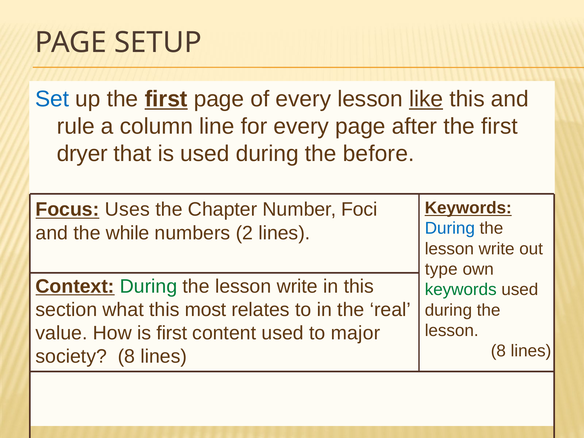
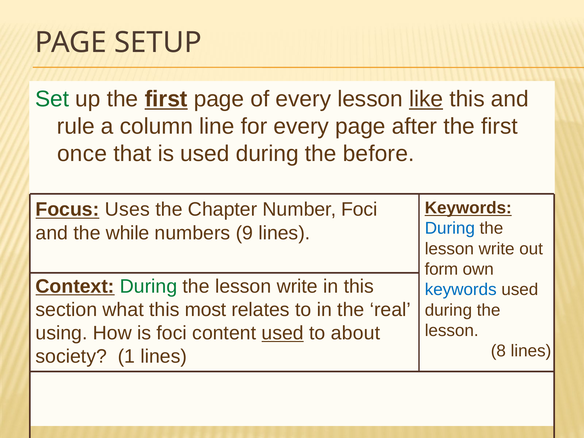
Set colour: blue -> green
dryer: dryer -> once
2: 2 -> 9
type: type -> form
keywords at (461, 290) colour: green -> blue
value: value -> using
is first: first -> foci
used at (283, 333) underline: none -> present
major: major -> about
society 8: 8 -> 1
